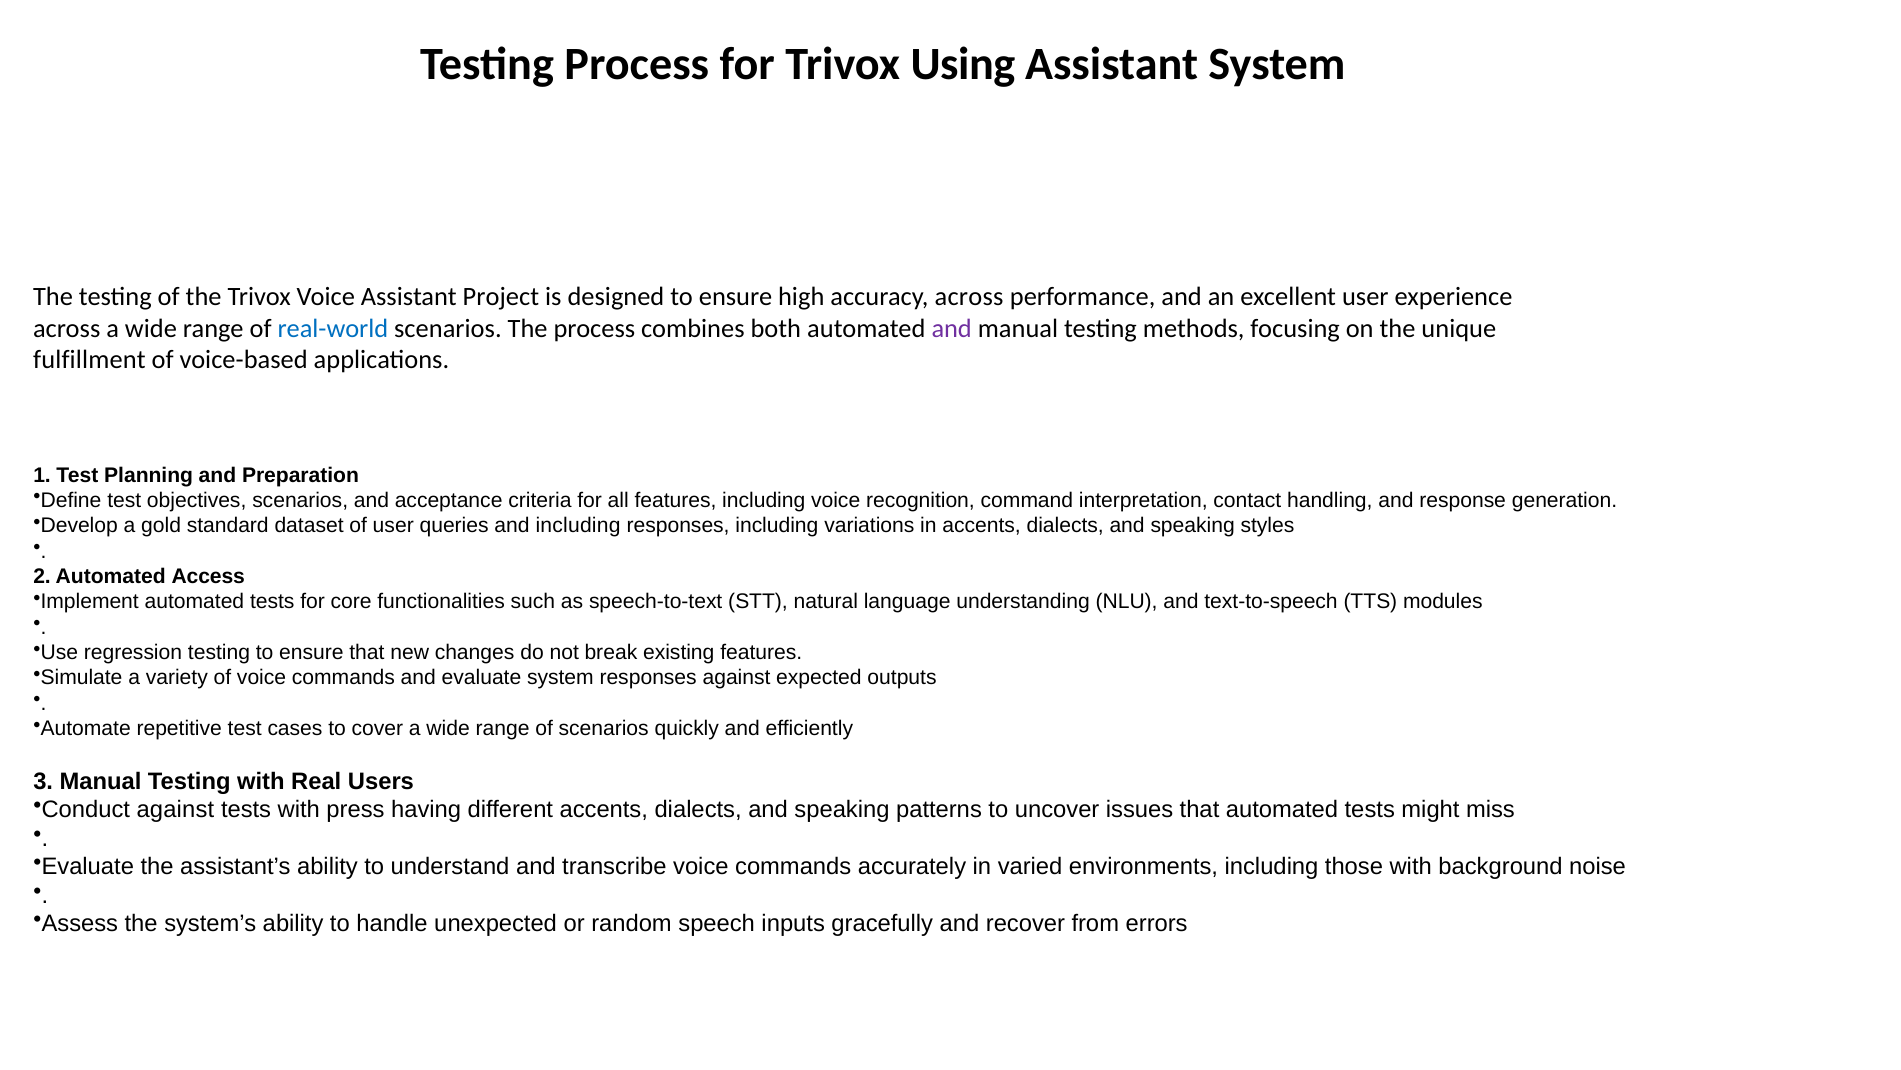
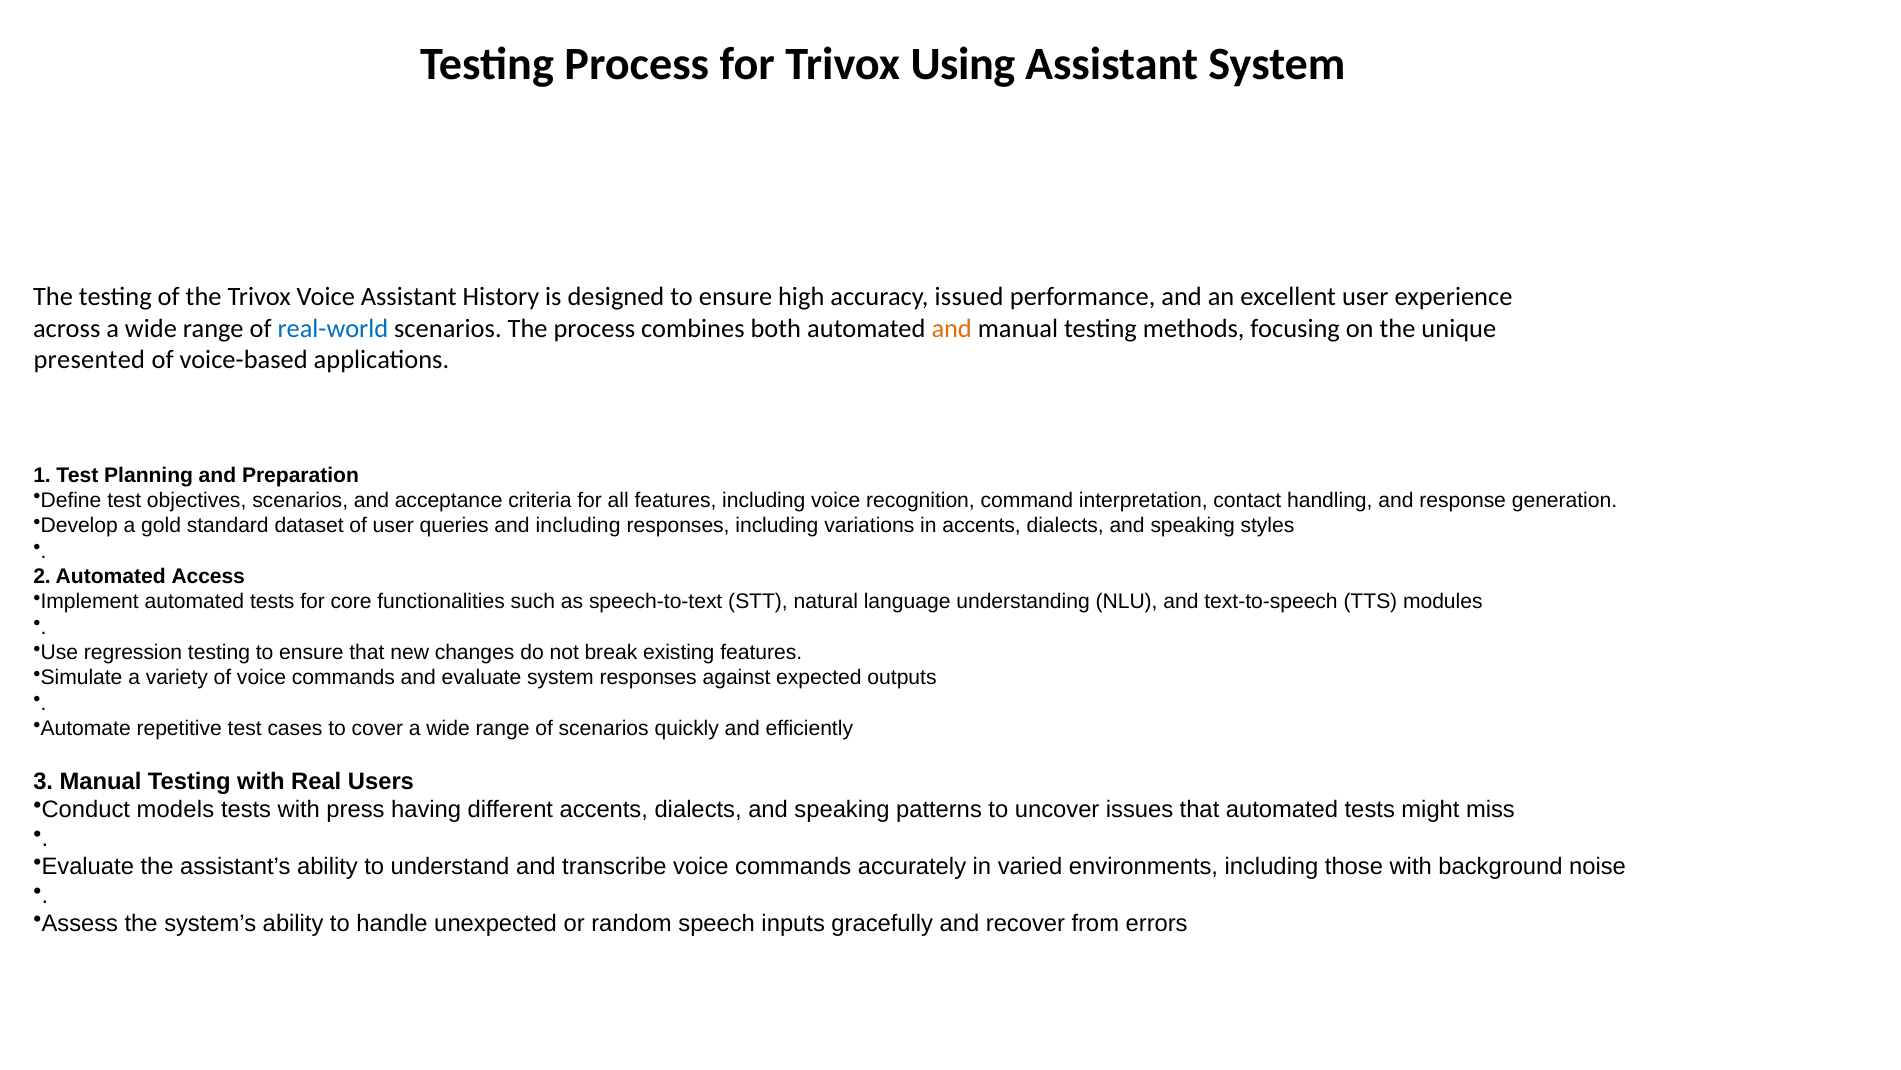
Project: Project -> History
accuracy across: across -> issued
and at (952, 328) colour: purple -> orange
fulfillment: fulfillment -> presented
Conduct against: against -> models
